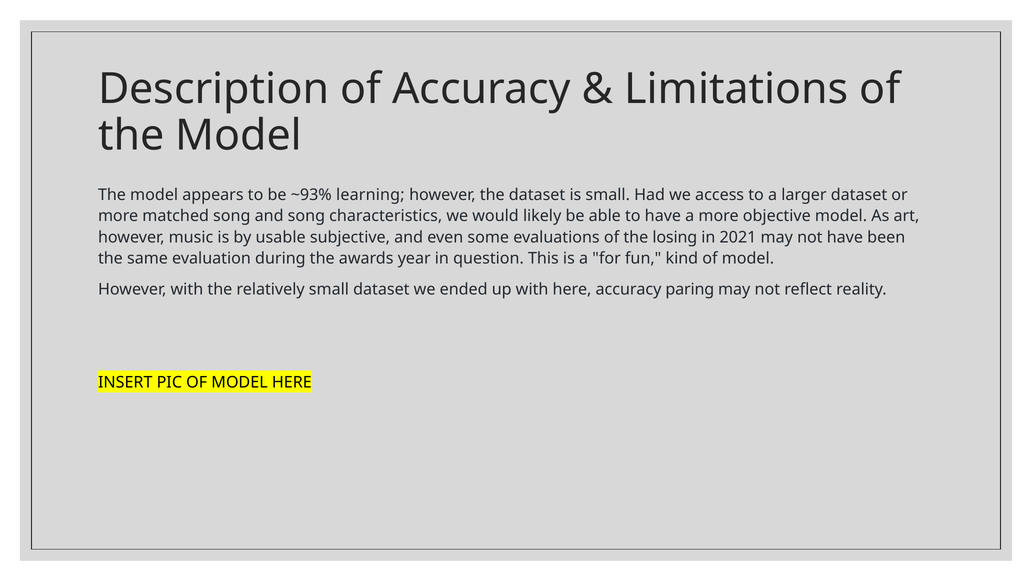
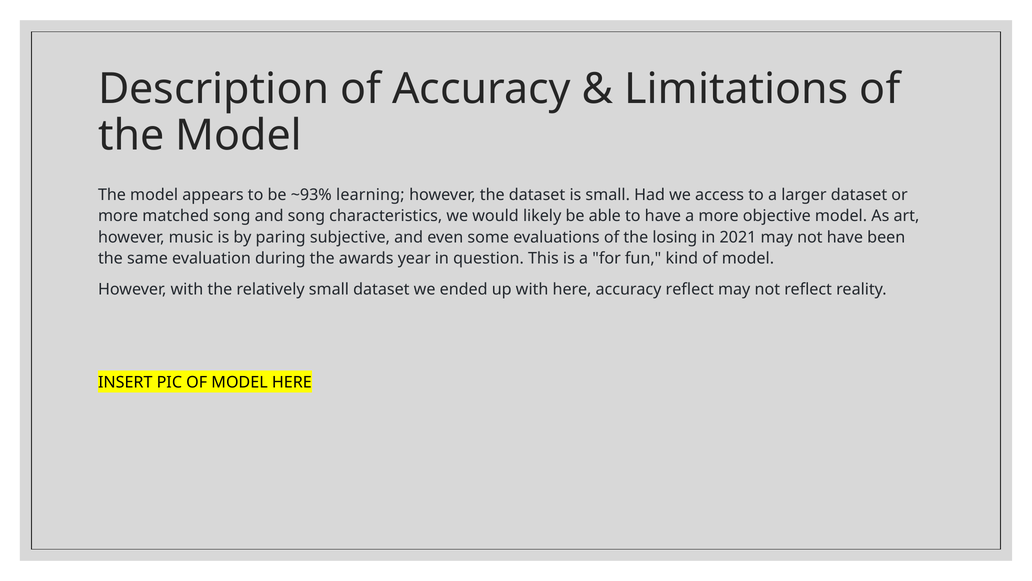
usable: usable -> paring
accuracy paring: paring -> reflect
